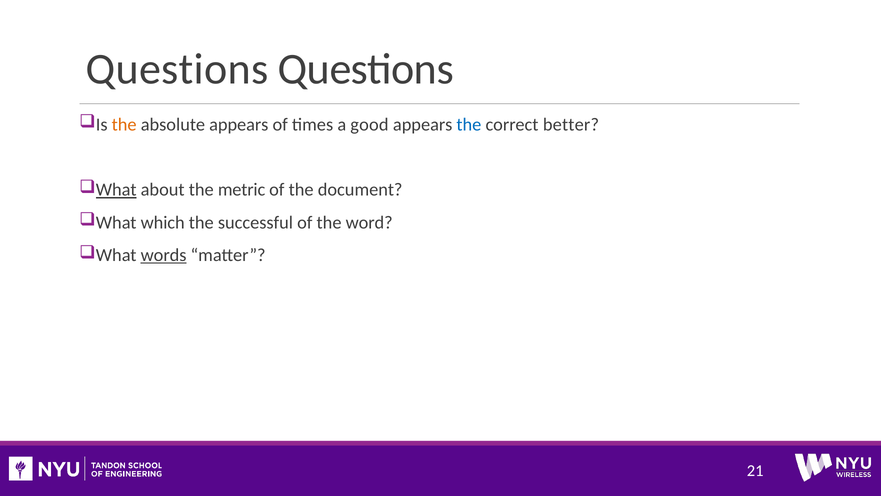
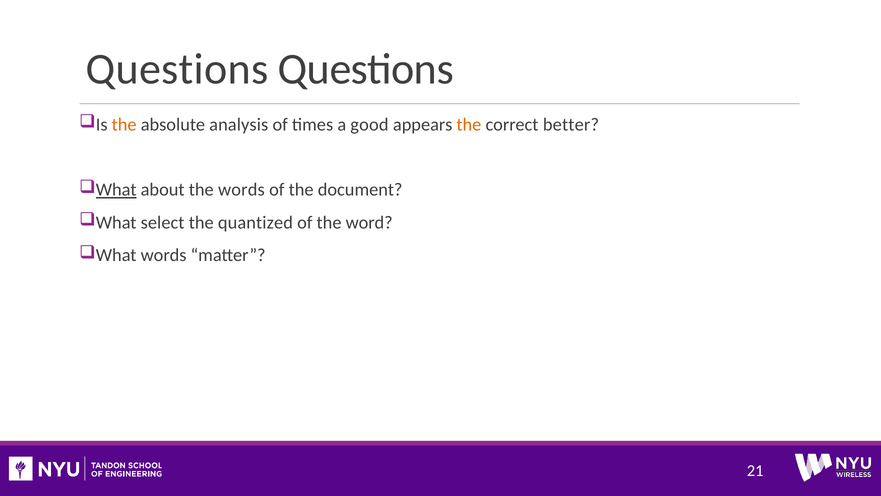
absolute appears: appears -> analysis
the at (469, 124) colour: blue -> orange
the metric: metric -> words
which: which -> select
successful: successful -> quantized
words at (164, 255) underline: present -> none
